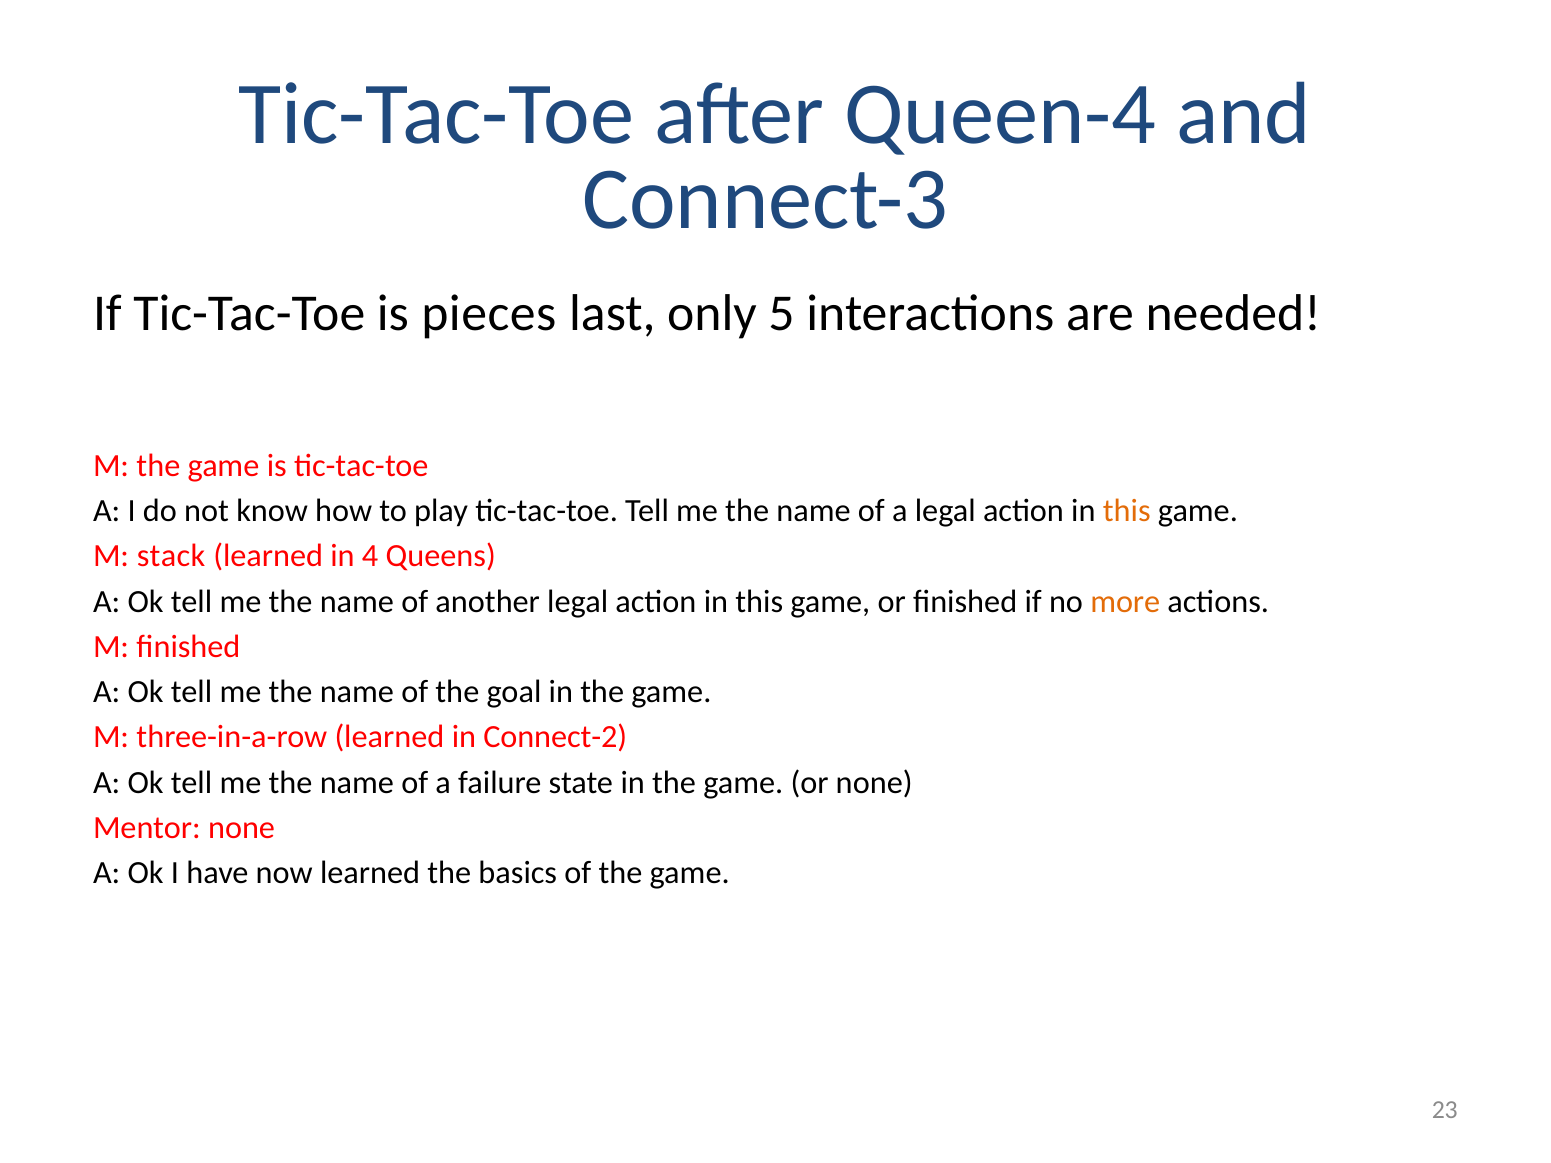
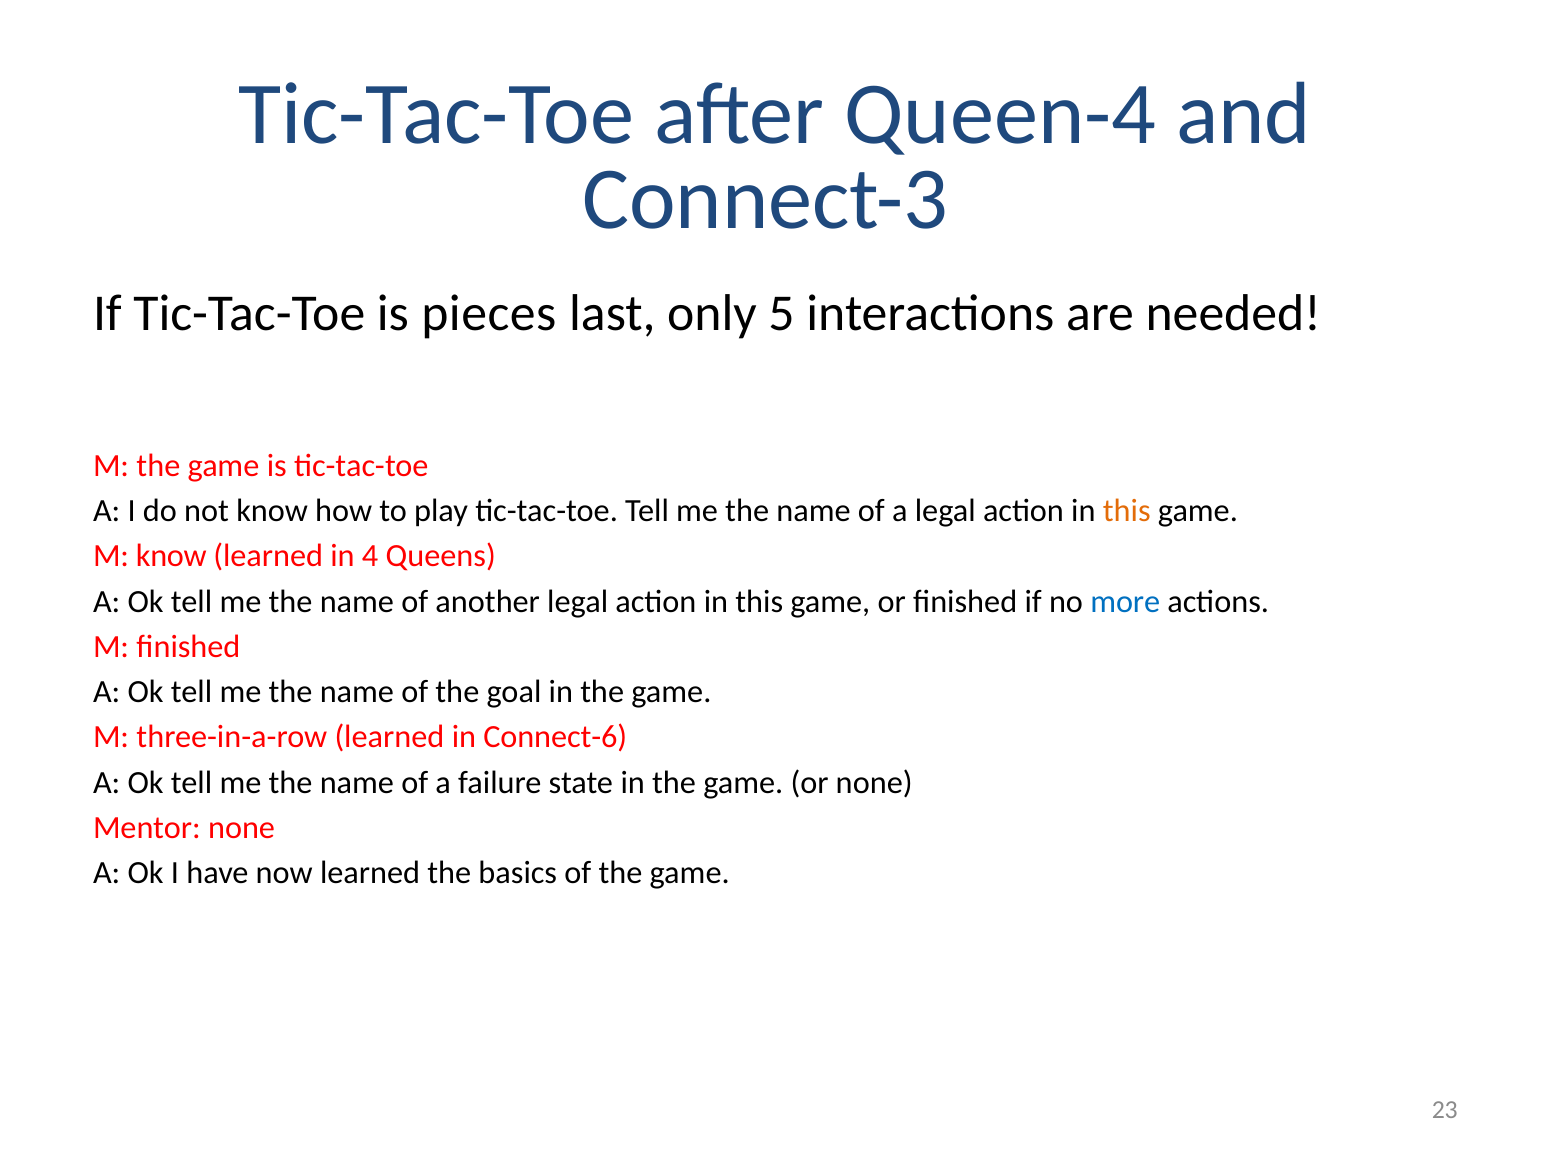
M stack: stack -> know
more colour: orange -> blue
Connect-2: Connect-2 -> Connect-6
